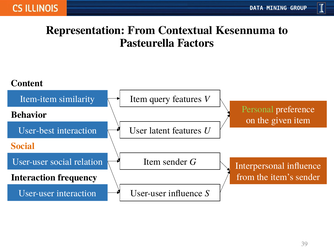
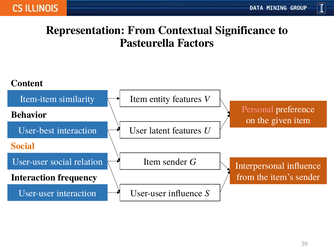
Kesennuma: Kesennuma -> Significance
query: query -> entity
Personal colour: light green -> pink
